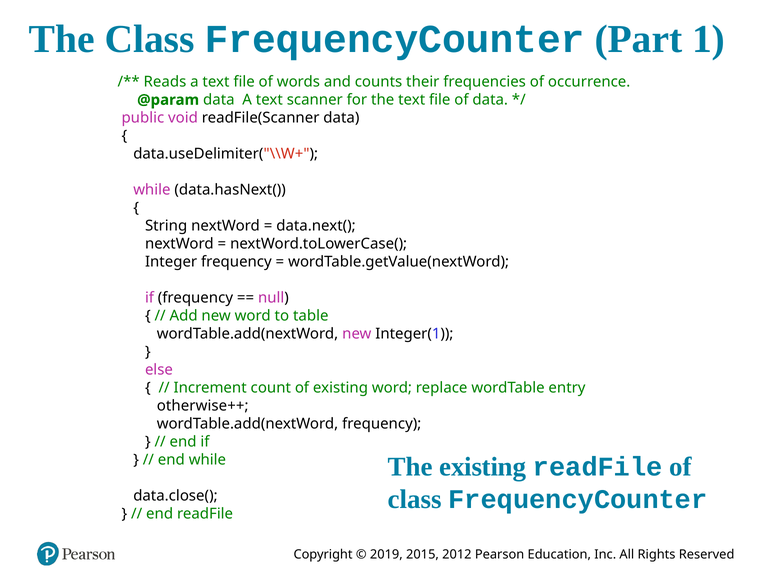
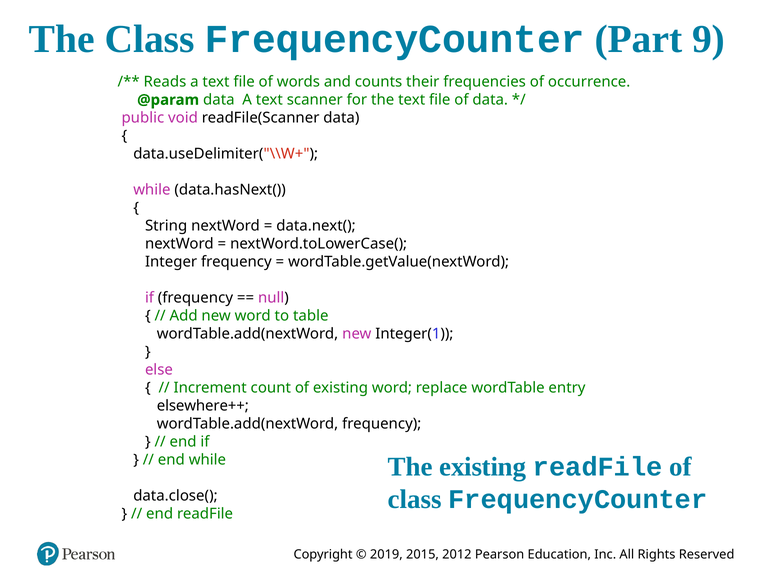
1: 1 -> 9
otherwise++: otherwise++ -> elsewhere++
